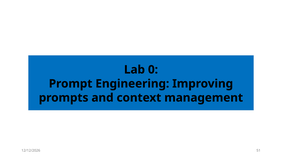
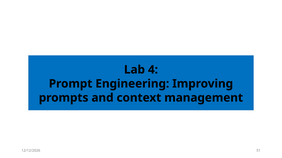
0: 0 -> 4
